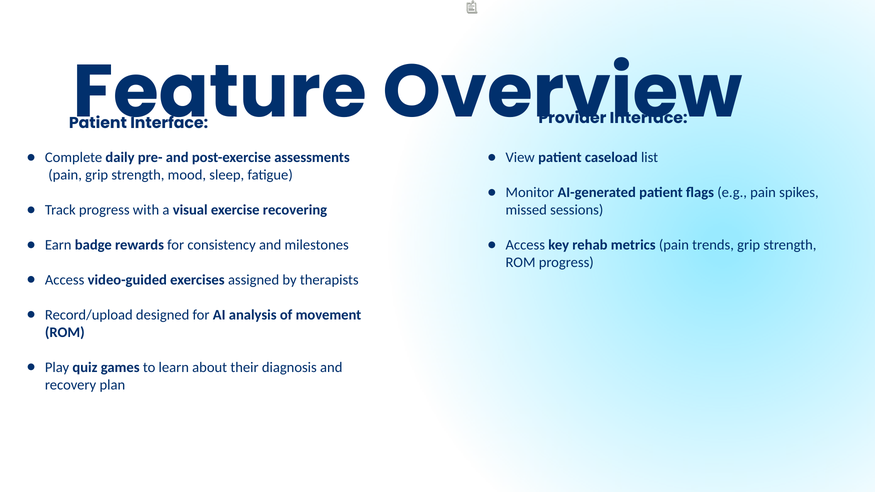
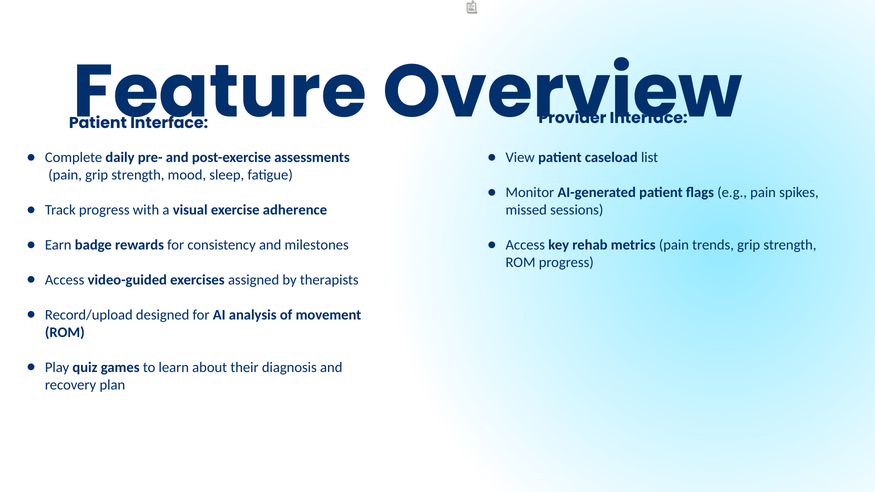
recovering: recovering -> adherence
